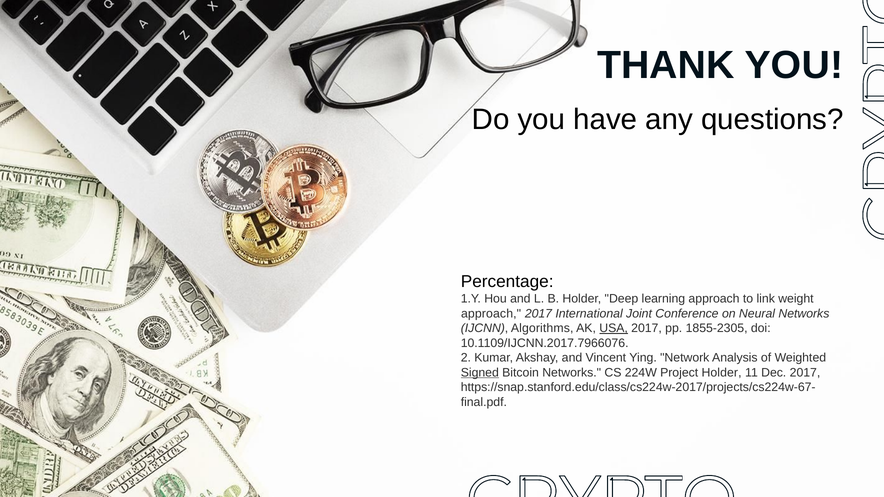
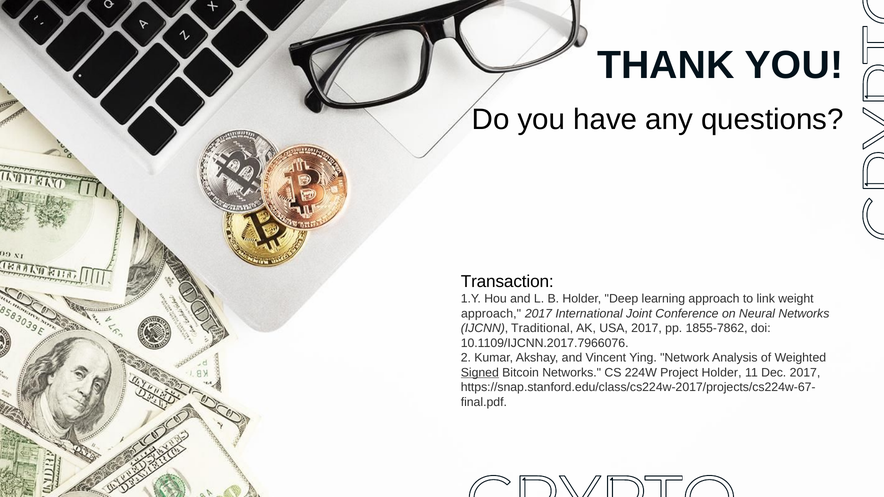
Percentage: Percentage -> Transaction
Algorithms: Algorithms -> Traditional
USA underline: present -> none
1855-2305: 1855-2305 -> 1855-7862
